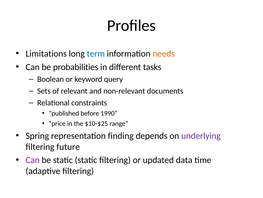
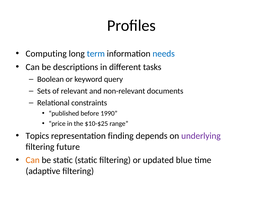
Limitations: Limitations -> Computing
needs colour: orange -> blue
probabilities: probabilities -> descriptions
Spring: Spring -> Topics
Can at (33, 160) colour: purple -> orange
data: data -> blue
